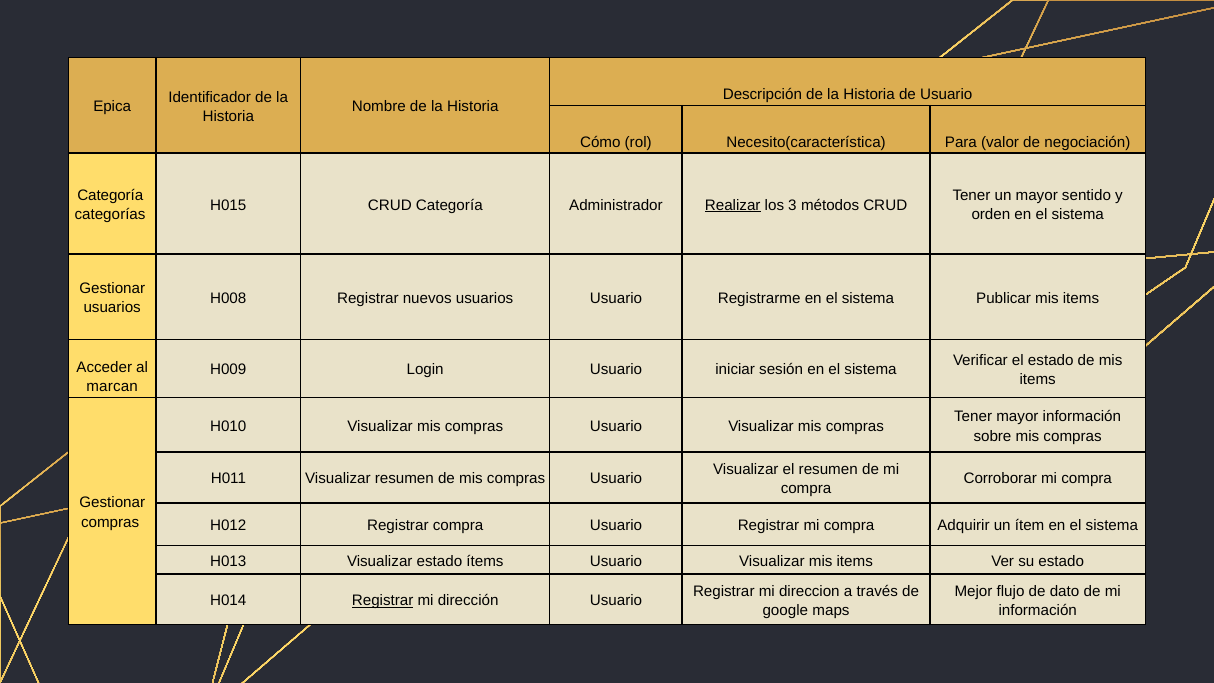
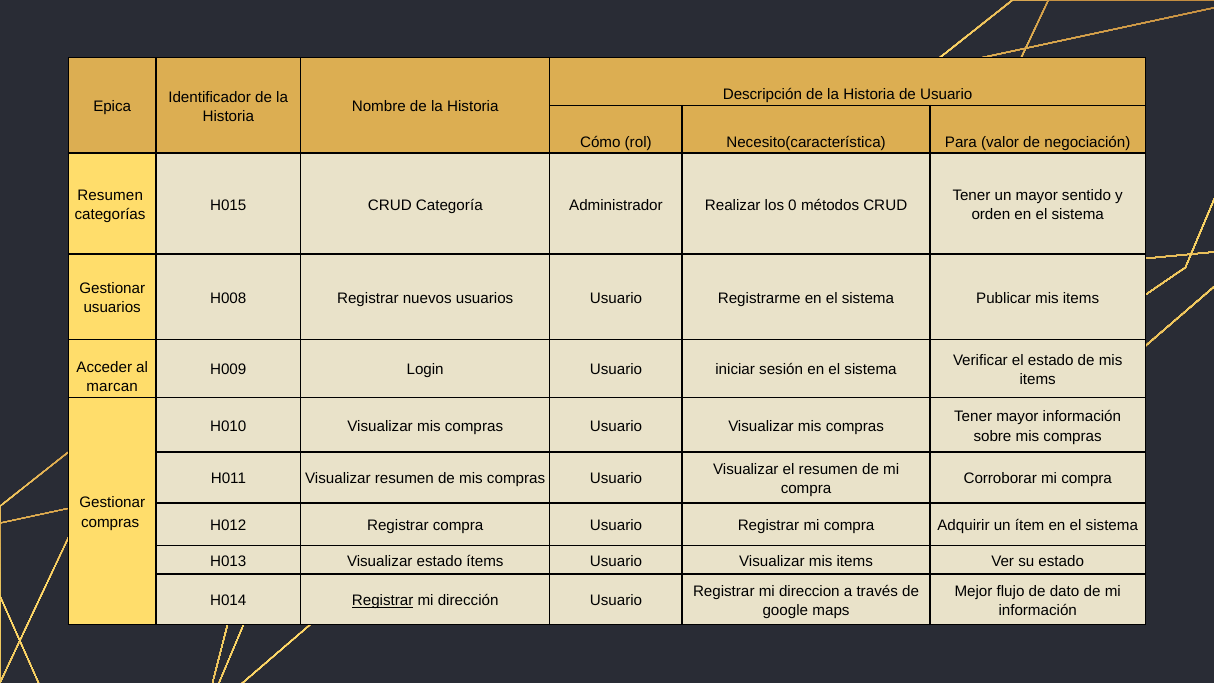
Categoría at (110, 195): Categoría -> Resumen
Realizar underline: present -> none
3: 3 -> 0
